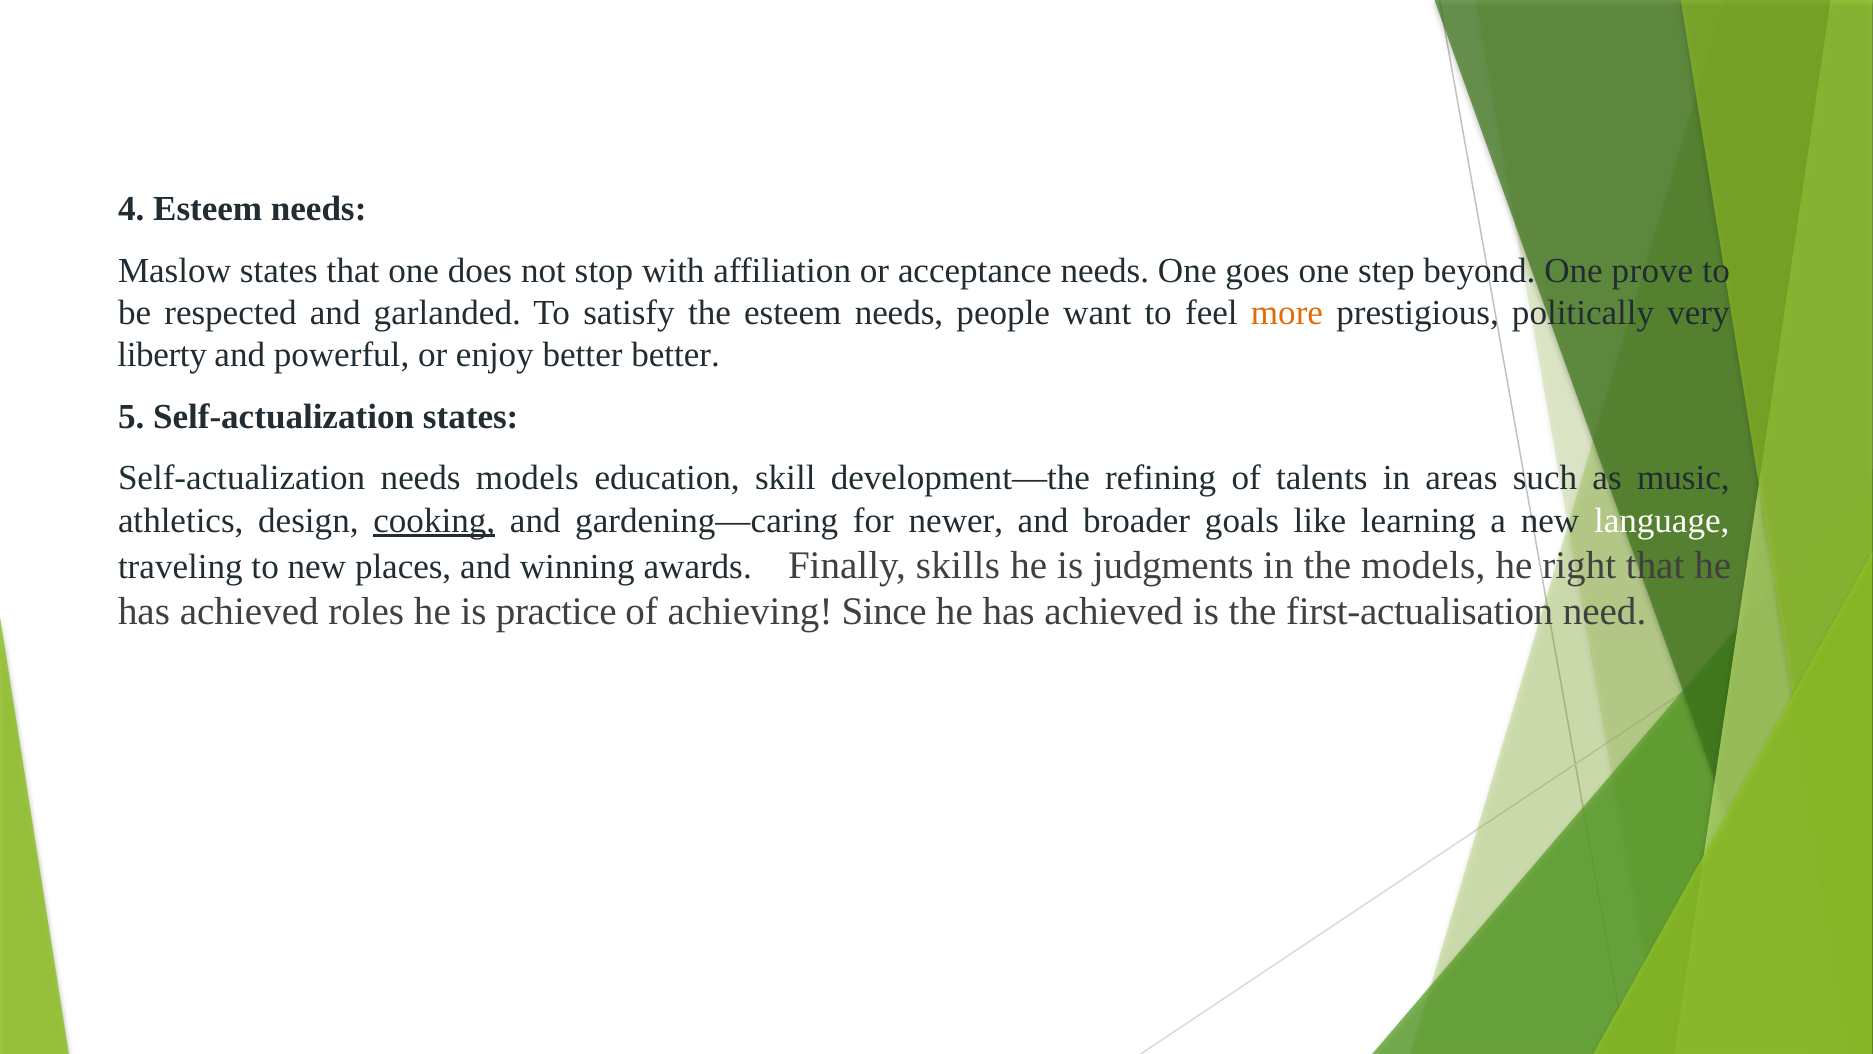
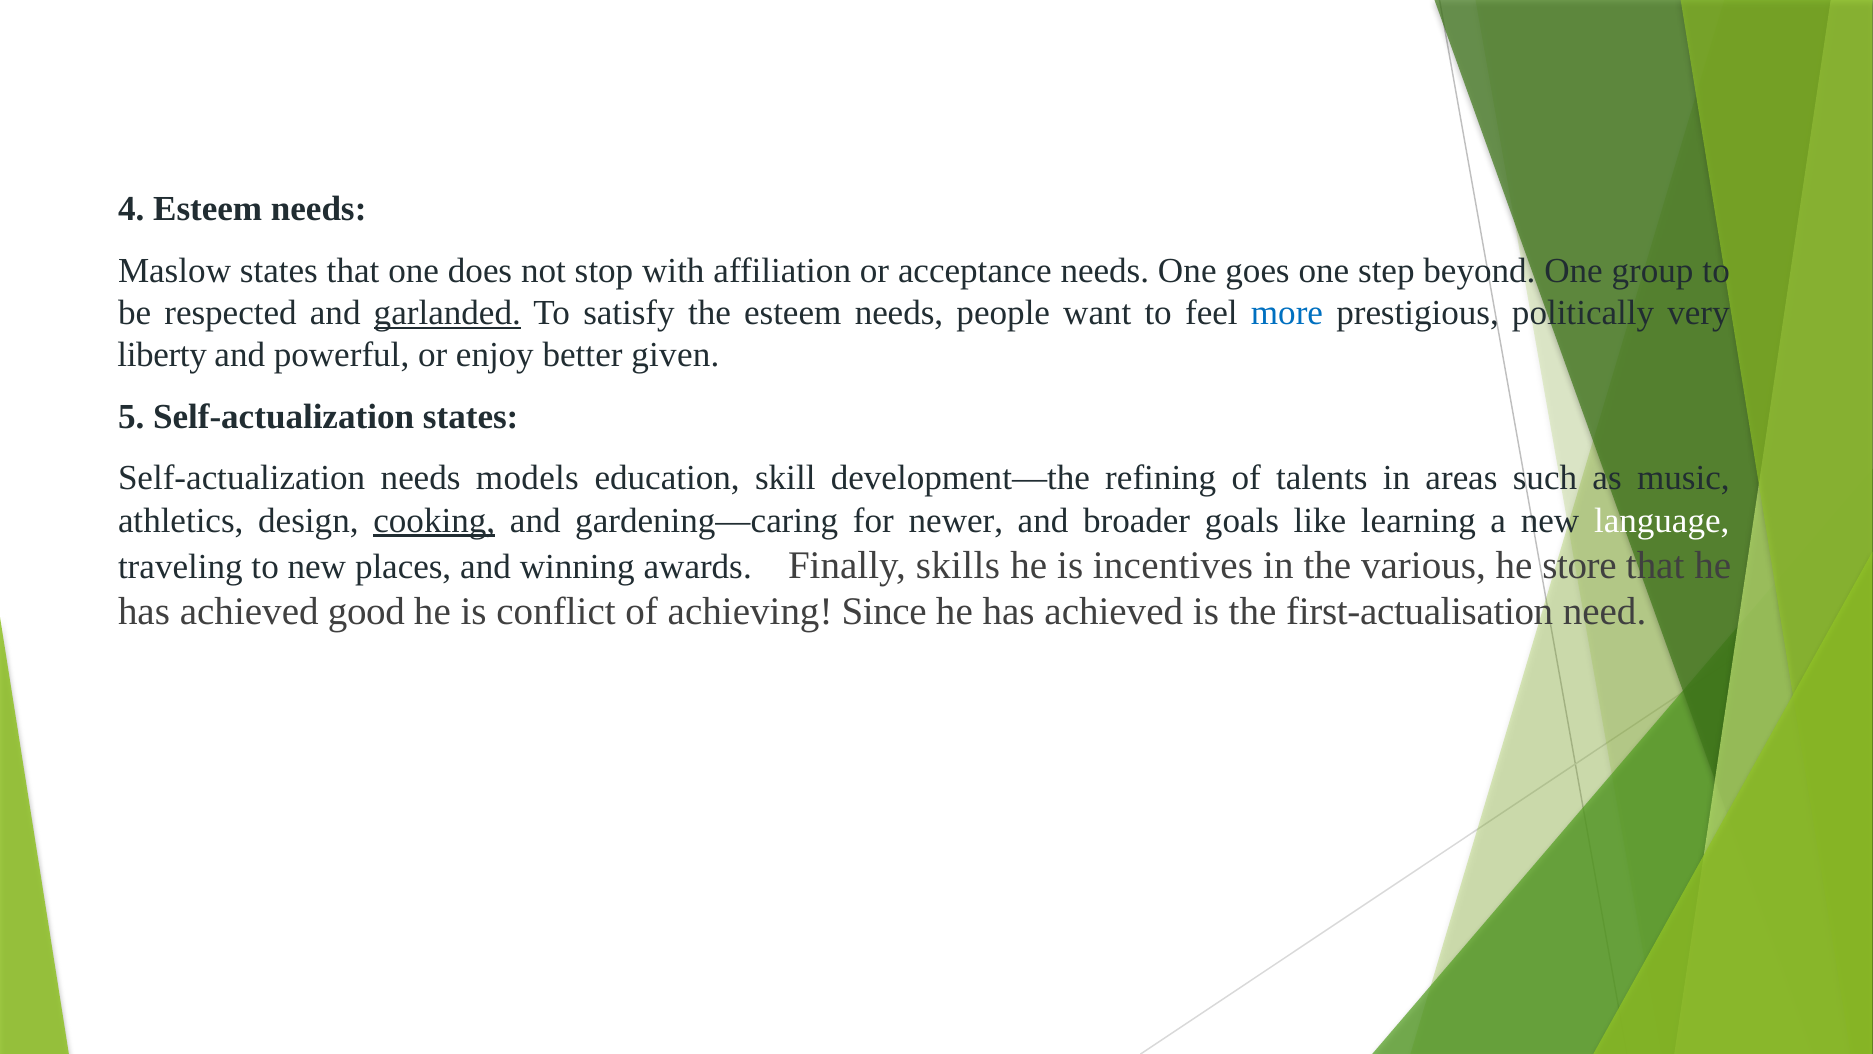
prove: prove -> group
garlanded underline: none -> present
more colour: orange -> blue
better better: better -> given
judgments: judgments -> incentives
the models: models -> various
right: right -> store
roles: roles -> good
practice: practice -> conflict
